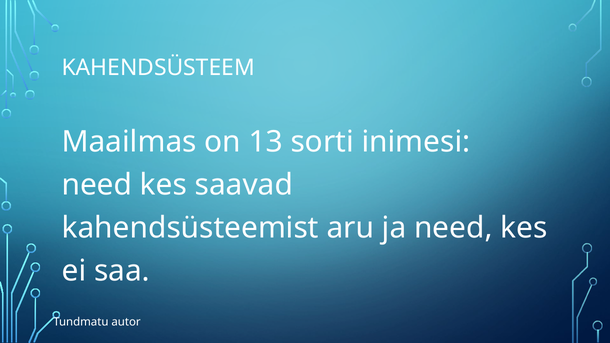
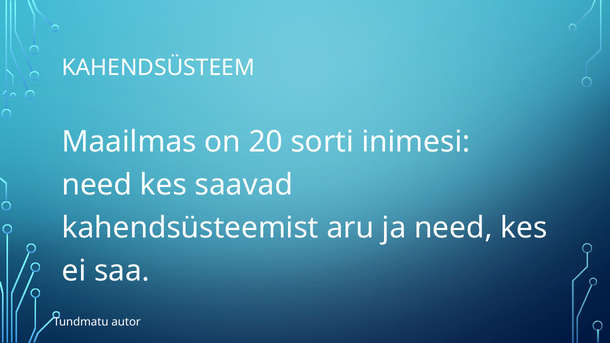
13: 13 -> 20
